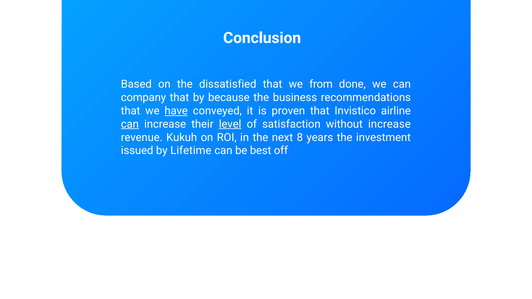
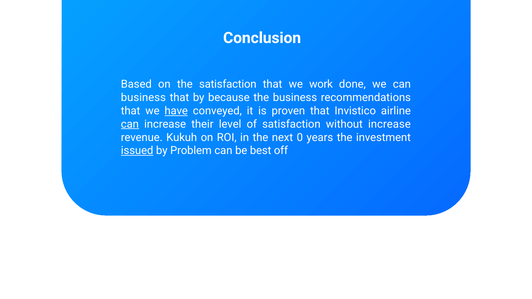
the dissatisfied: dissatisfied -> satisfaction
from: from -> work
company at (143, 98): company -> business
level underline: present -> none
8: 8 -> 0
issued underline: none -> present
Lifetime: Lifetime -> Problem
